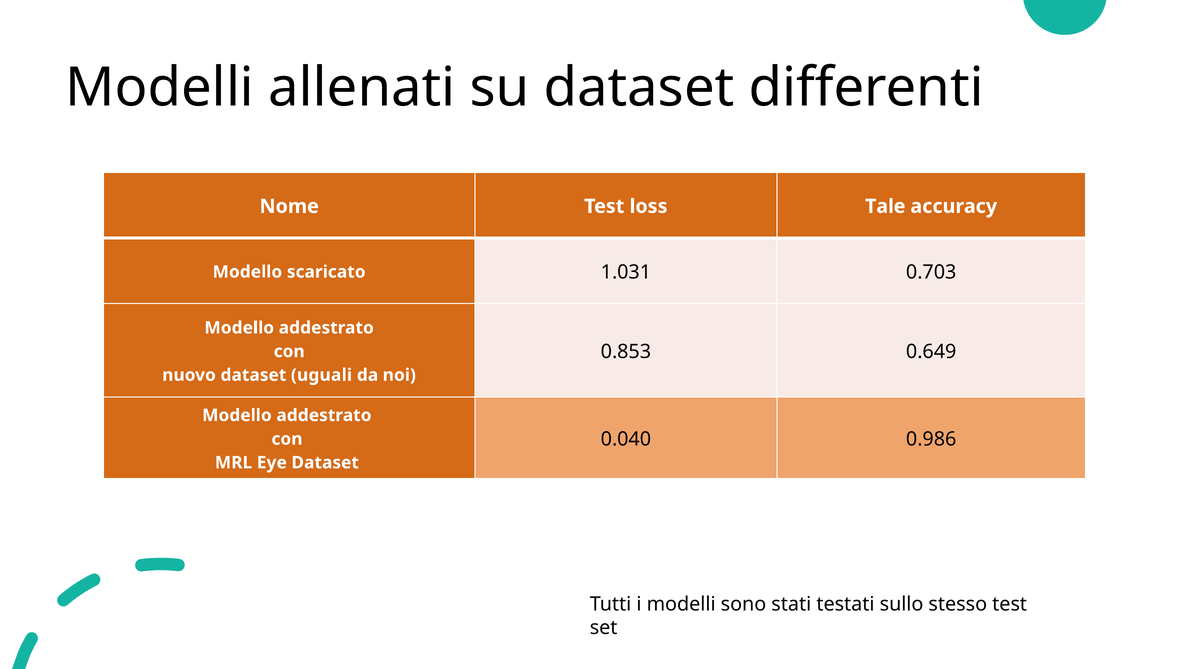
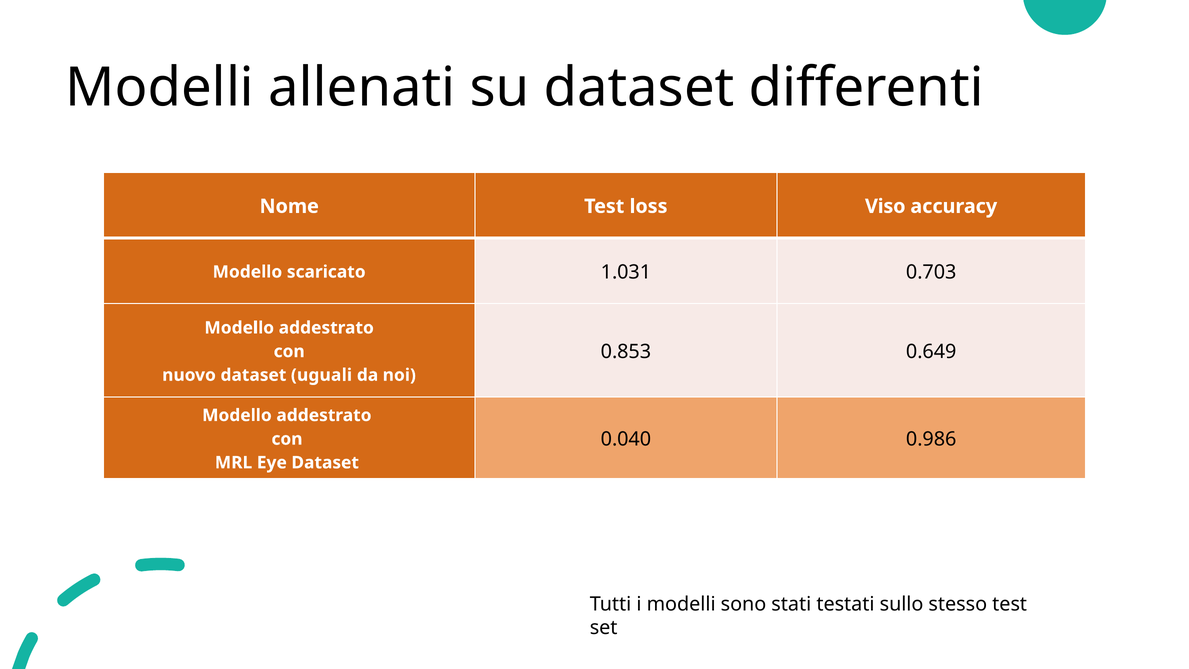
Tale: Tale -> Viso
